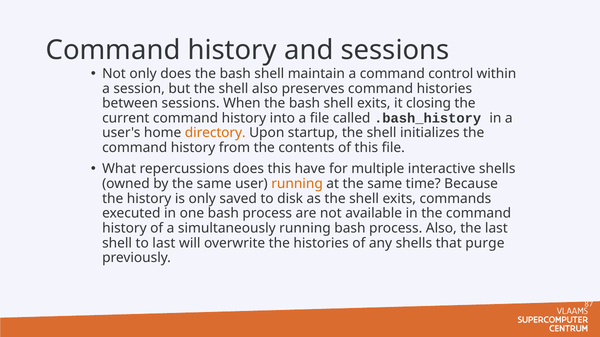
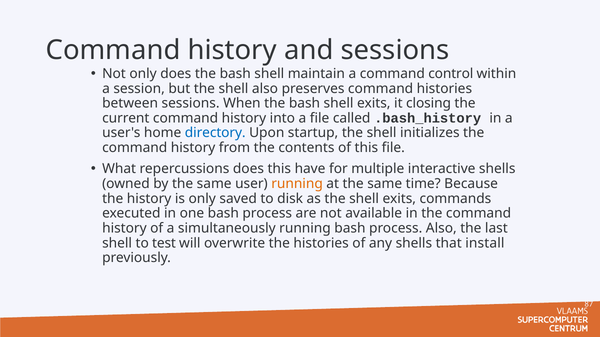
directory colour: orange -> blue
to last: last -> test
purge: purge -> install
